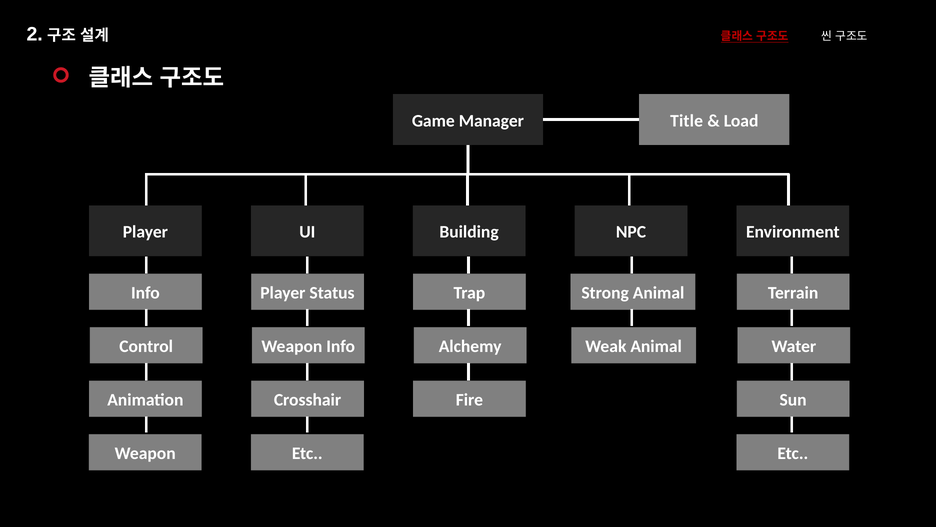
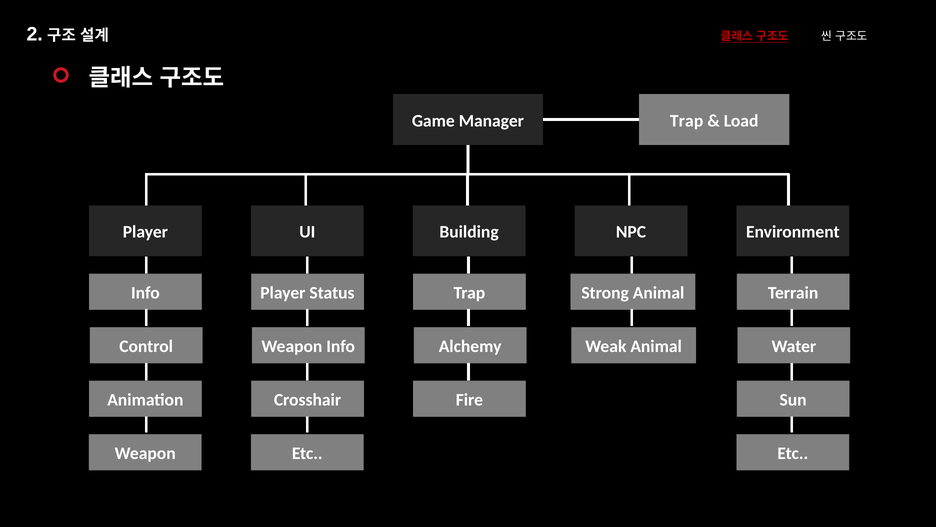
Title at (687, 121): Title -> Trap
